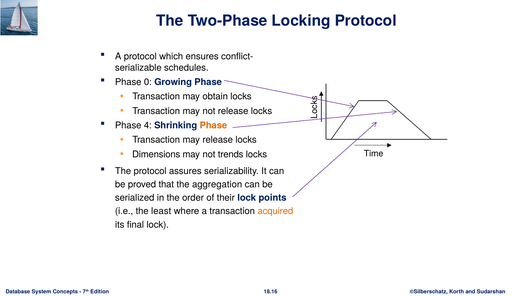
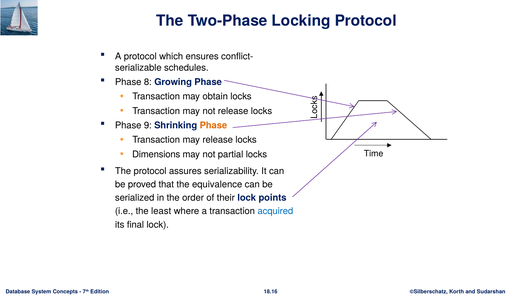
0: 0 -> 8
4: 4 -> 9
trends: trends -> partial
aggregation: aggregation -> equivalence
acquired colour: orange -> blue
